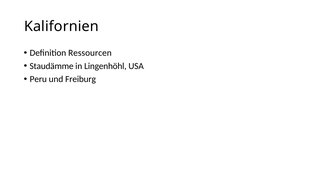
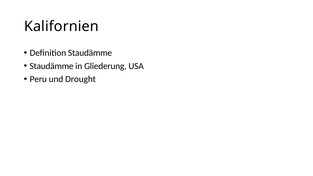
Definition Ressourcen: Ressourcen -> Staudämme
Lingenhöhl: Lingenhöhl -> Gliederung
Freiburg: Freiburg -> Drought
